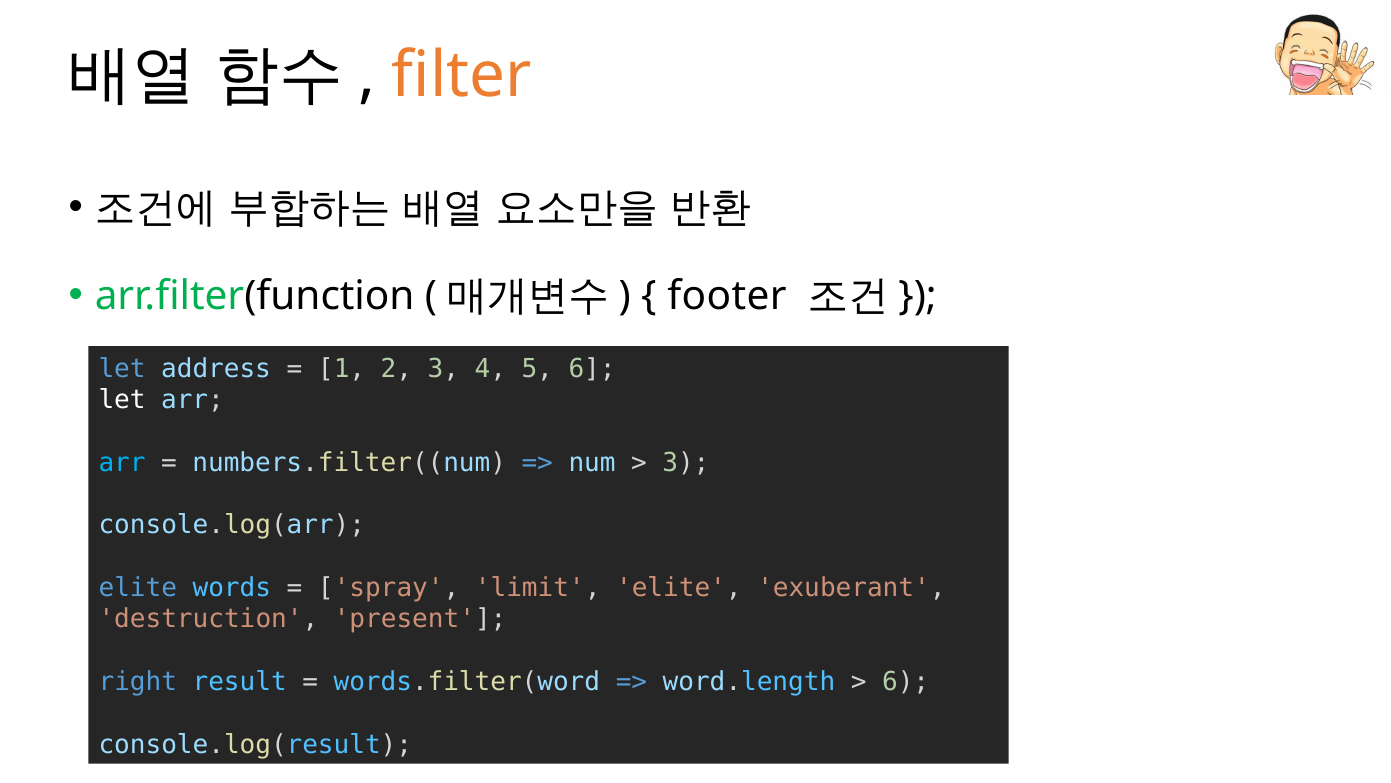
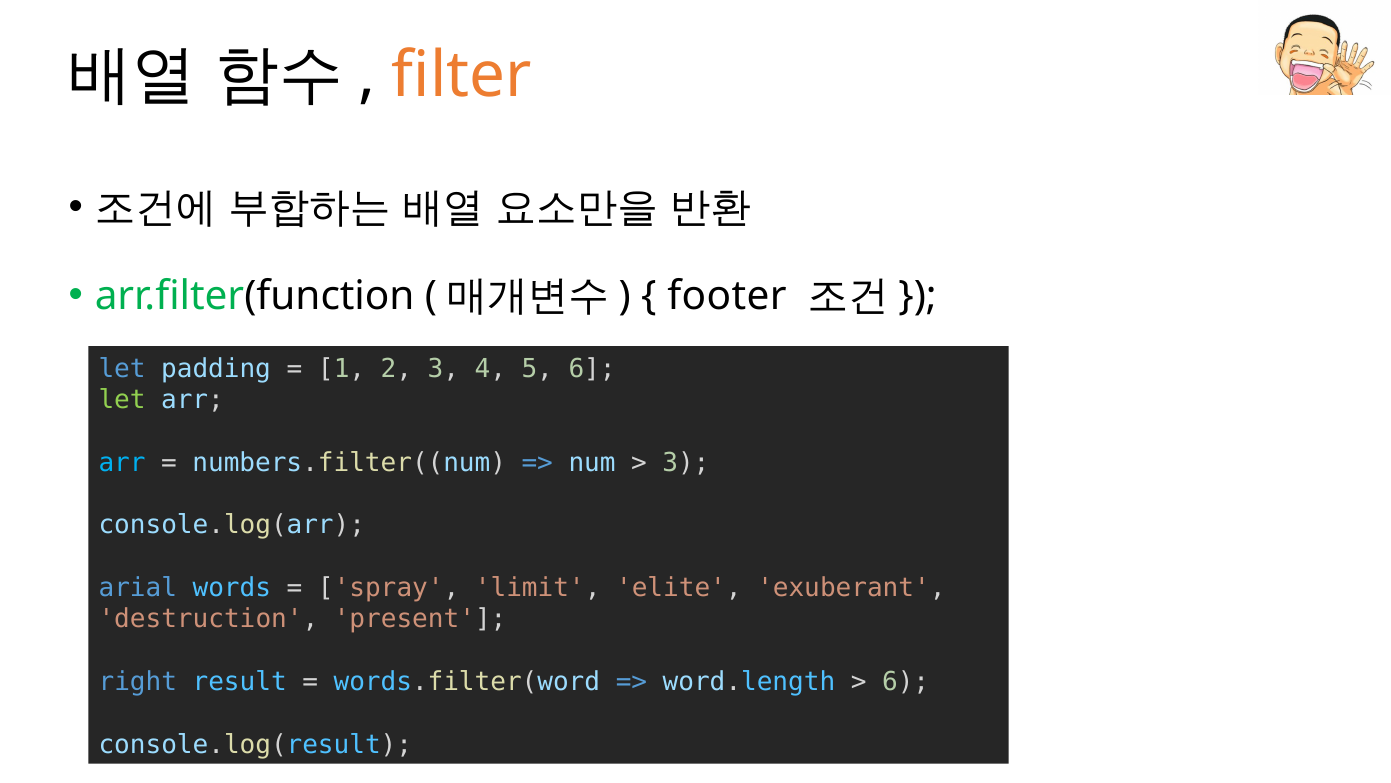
address: address -> padding
let at (122, 400) colour: white -> light green
elite at (138, 588): elite -> arial
